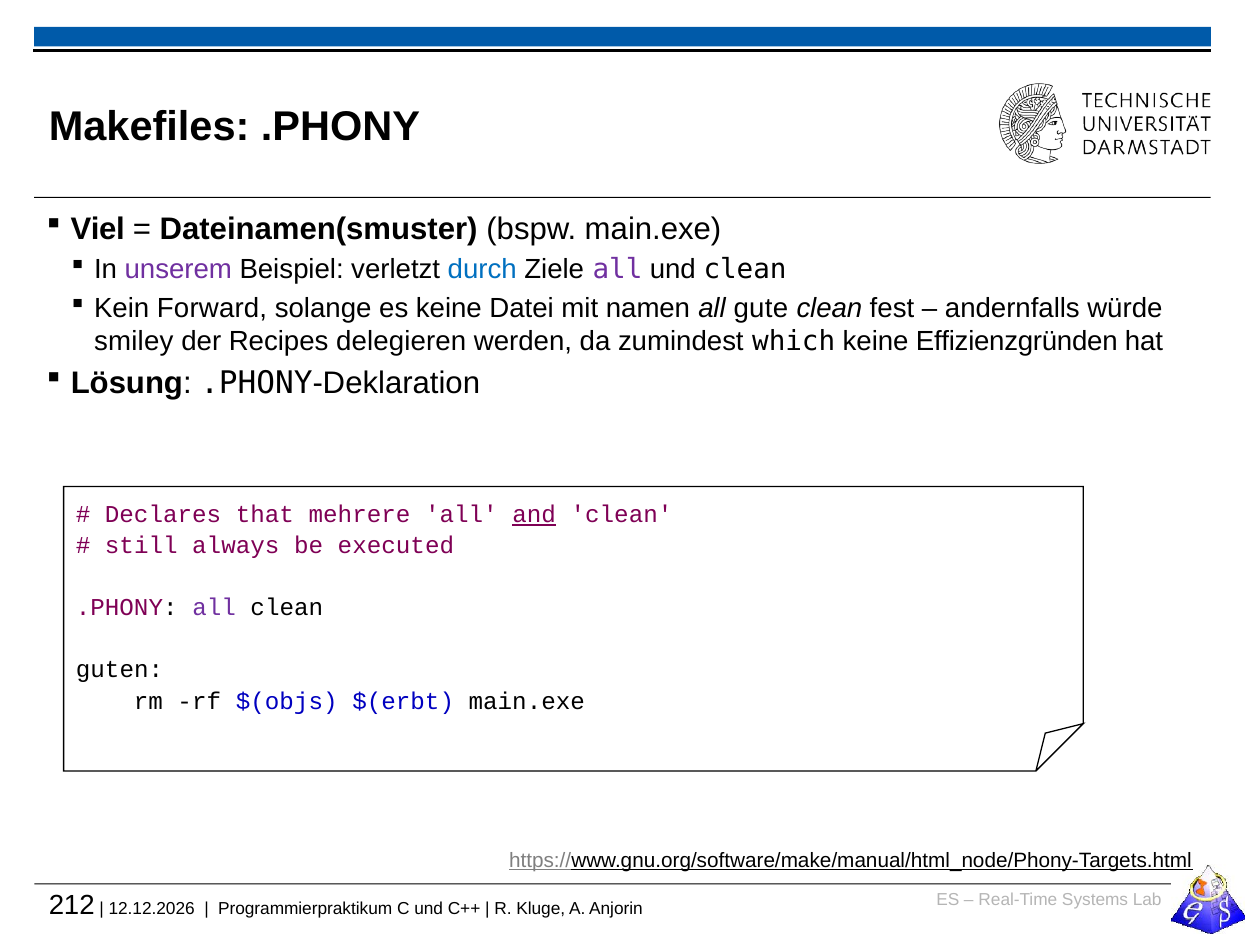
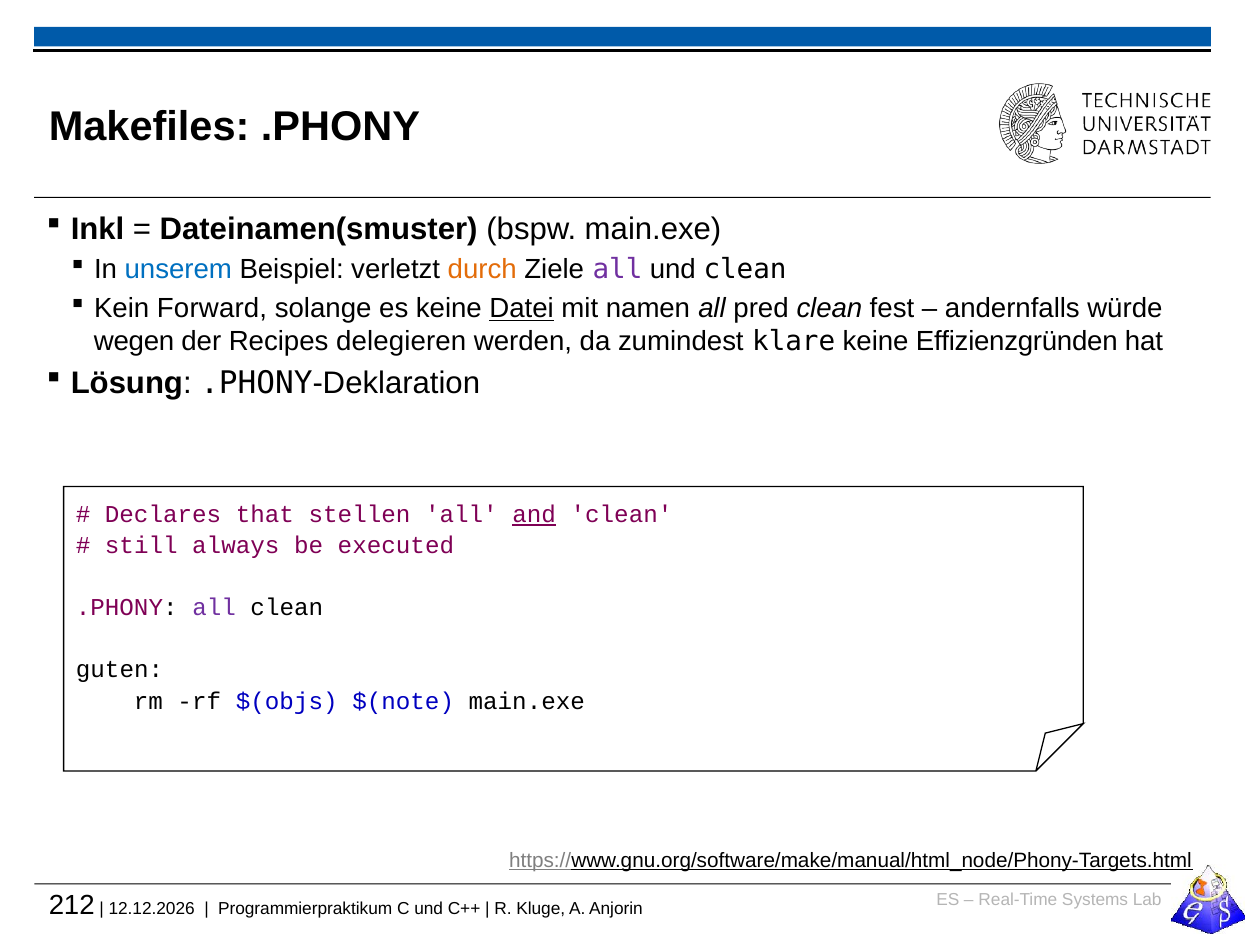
Viel: Viel -> Inkl
unserem colour: purple -> blue
durch colour: blue -> orange
Datei underline: none -> present
gute: gute -> pred
smiley: smiley -> wegen
which: which -> klare
mehrere: mehrere -> stellen
$(erbt: $(erbt -> $(note
